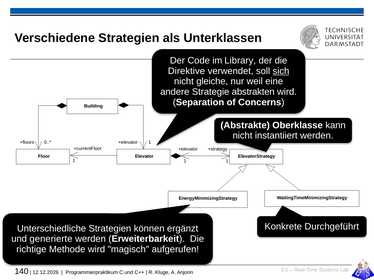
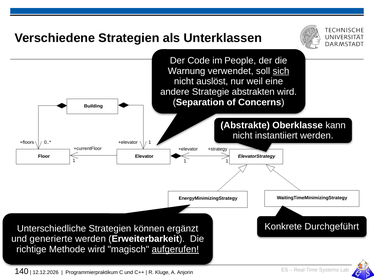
Library: Library -> People
Direktive: Direktive -> Warnung
gleiche: gleiche -> auslöst
aufgerufen underline: none -> present
